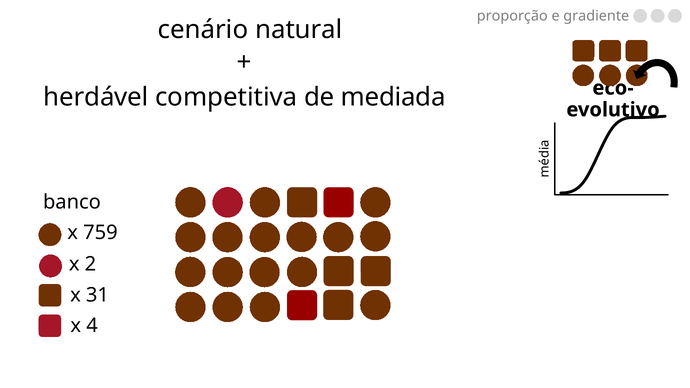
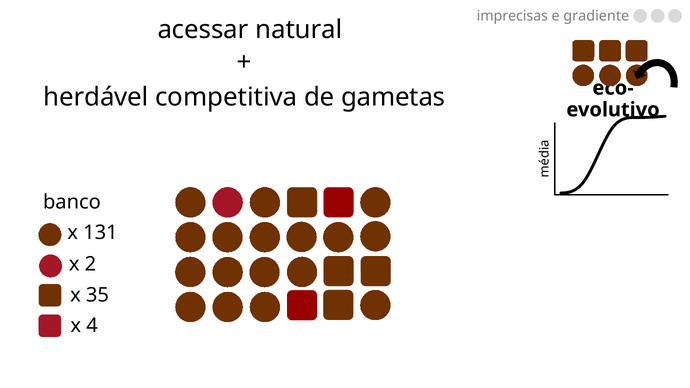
proporção: proporção -> imprecisas
cenário: cenário -> acessar
mediada: mediada -> gametas
759: 759 -> 131
31: 31 -> 35
